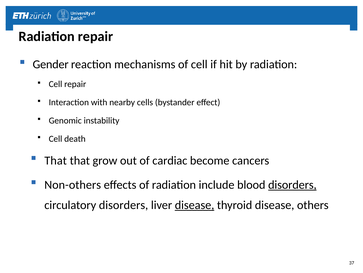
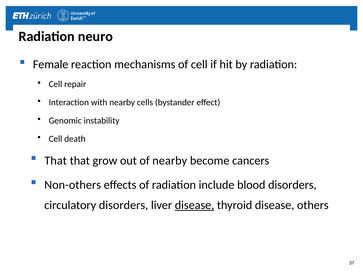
Radiation repair: repair -> neuro
Gender: Gender -> Female
of cardiac: cardiac -> nearby
disorders at (292, 184) underline: present -> none
